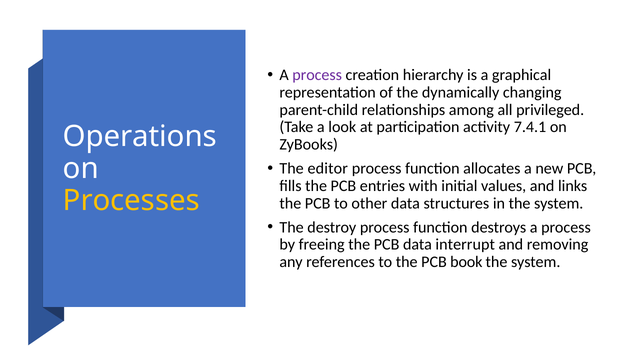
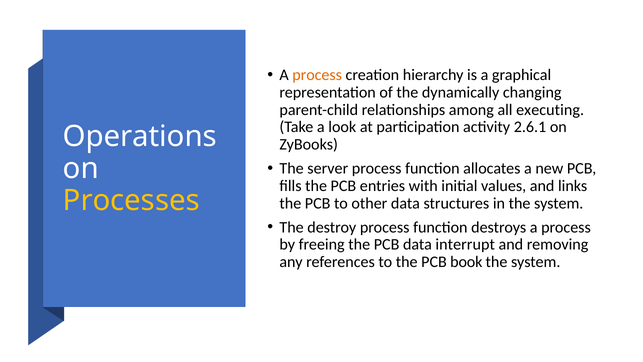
process at (317, 75) colour: purple -> orange
privileged: privileged -> executing
7.4.1: 7.4.1 -> 2.6.1
editor: editor -> server
